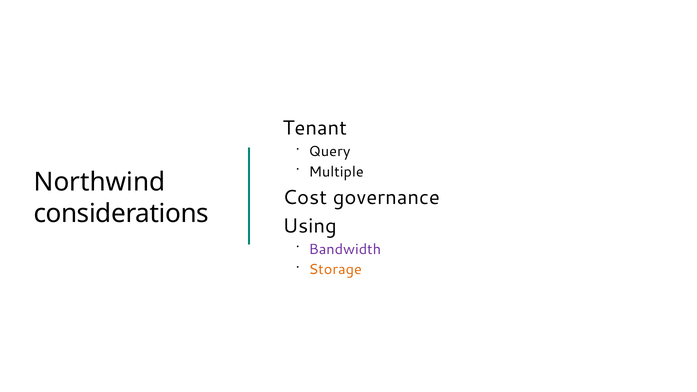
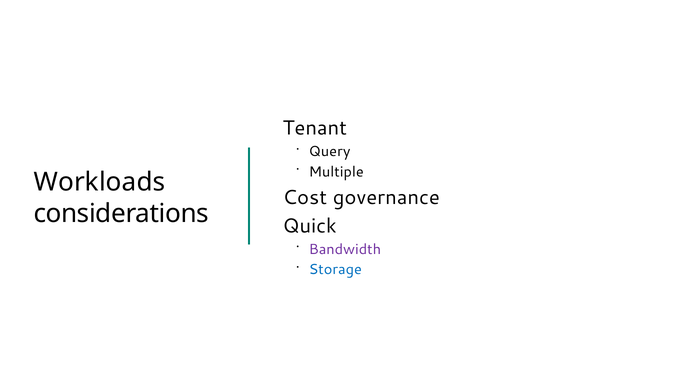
Northwind: Northwind -> Workloads
Using: Using -> Quick
Storage colour: orange -> blue
